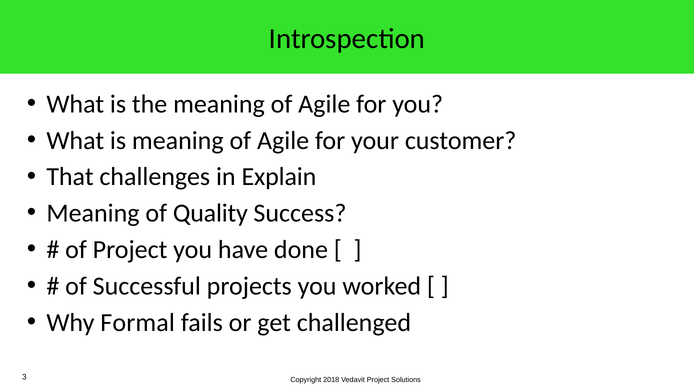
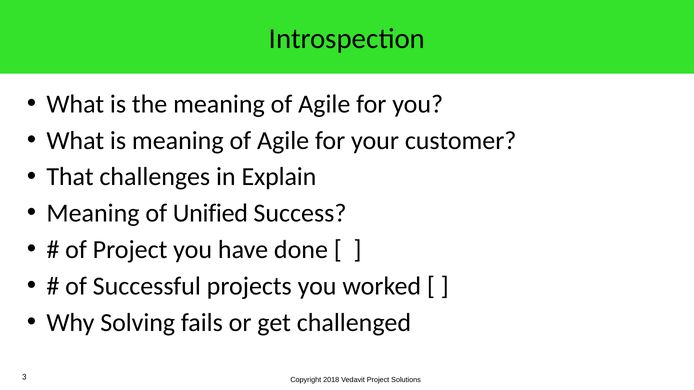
Quality: Quality -> Unified
Formal: Formal -> Solving
